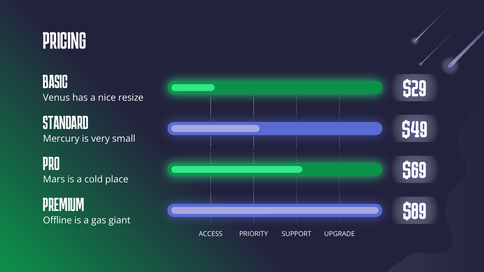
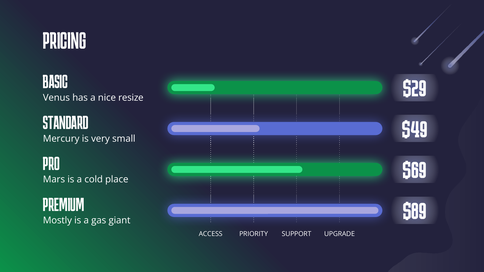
Offline: Offline -> Mostly
